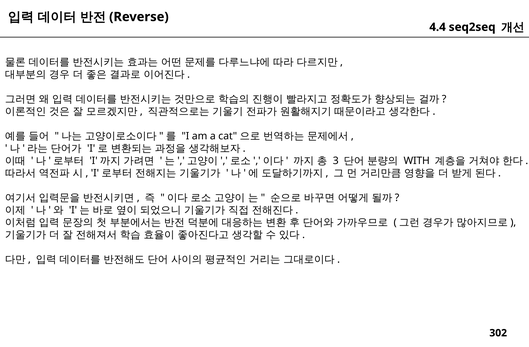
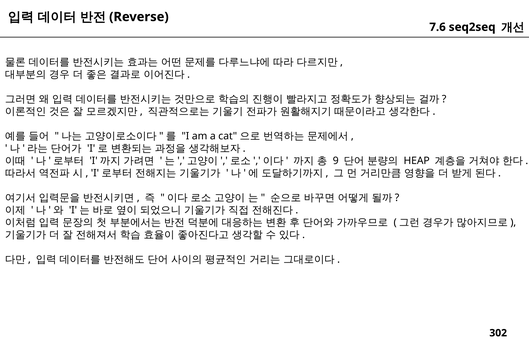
4.4: 4.4 -> 7.6
3: 3 -> 9
WITH: WITH -> HEAP
